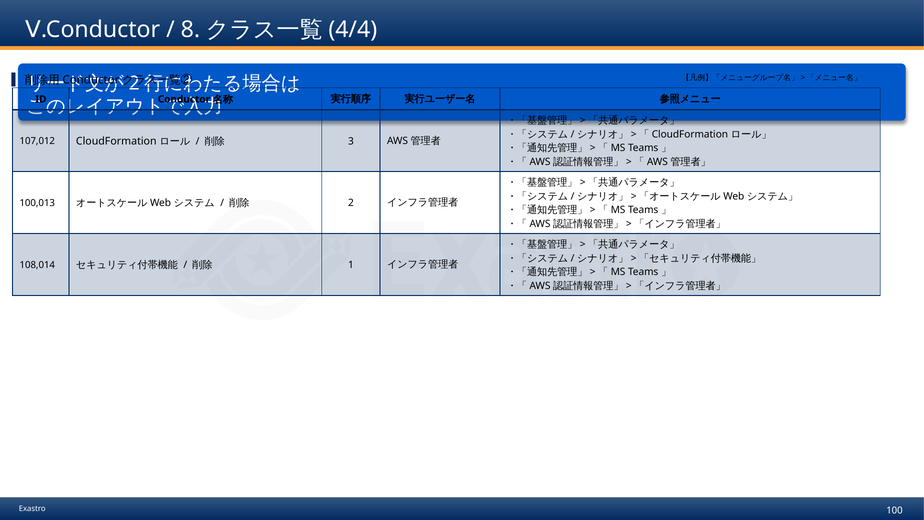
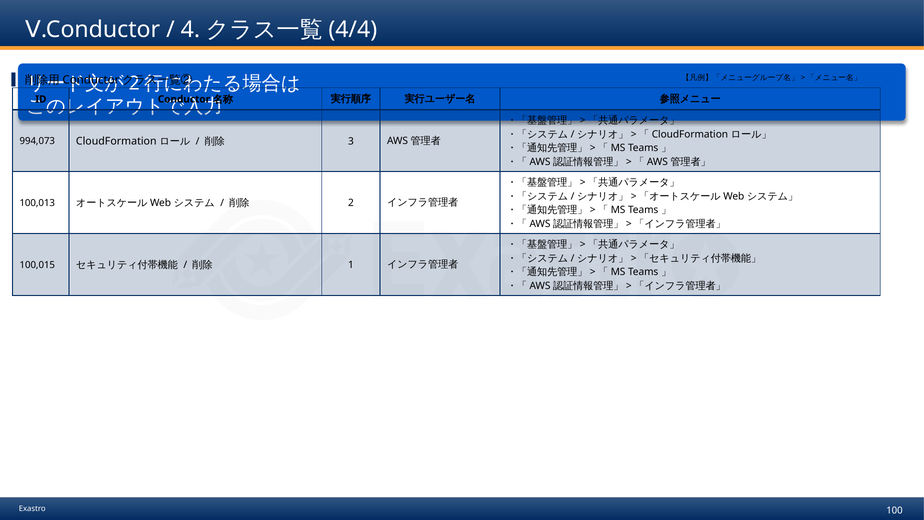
8: 8 -> 4
107,012: 107,012 -> 994,073
108,014: 108,014 -> 100,015
